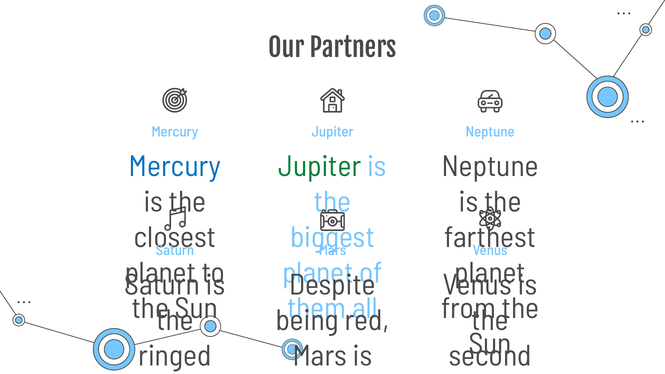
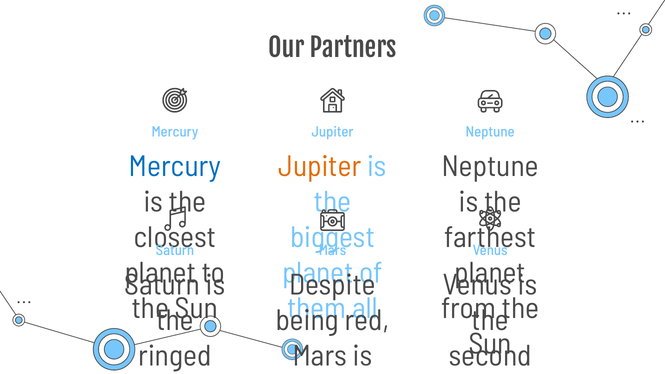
Jupiter at (320, 167) colour: green -> orange
